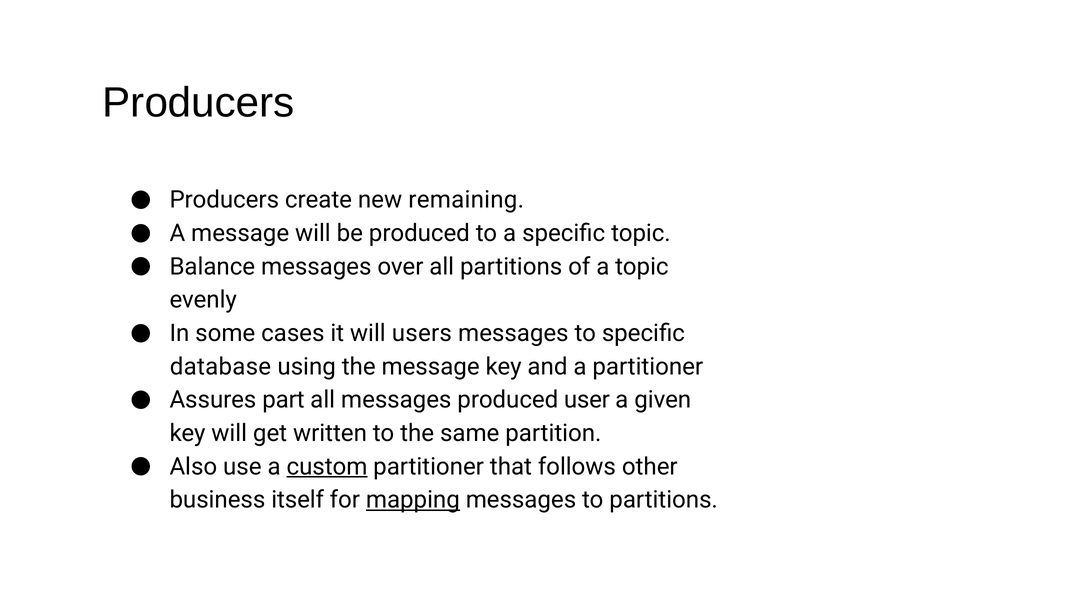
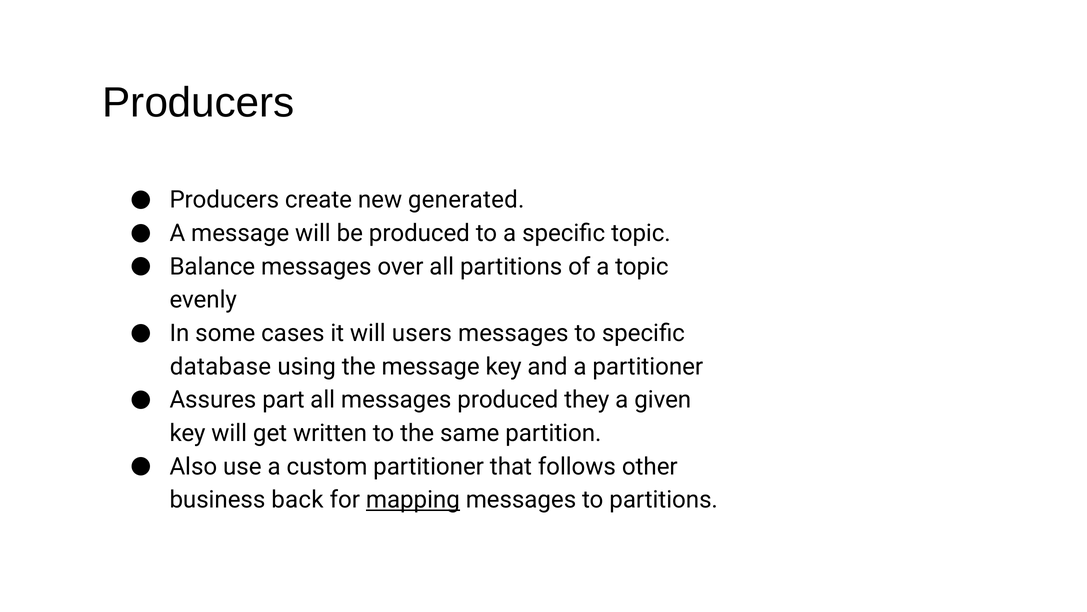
remaining: remaining -> generated
user: user -> they
custom underline: present -> none
itself: itself -> back
